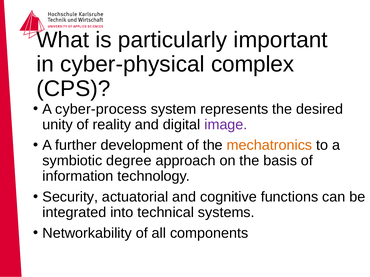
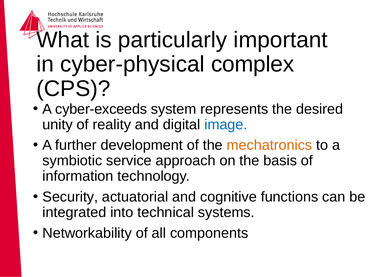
cyber-process: cyber-process -> cyber-exceeds
image colour: purple -> blue
degree: degree -> service
